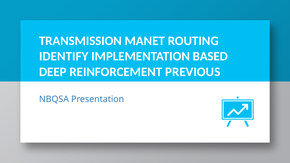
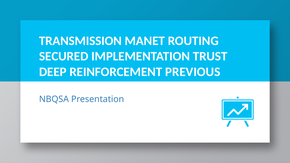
IDENTIFY: IDENTIFY -> SECURED
BASED: BASED -> TRUST
